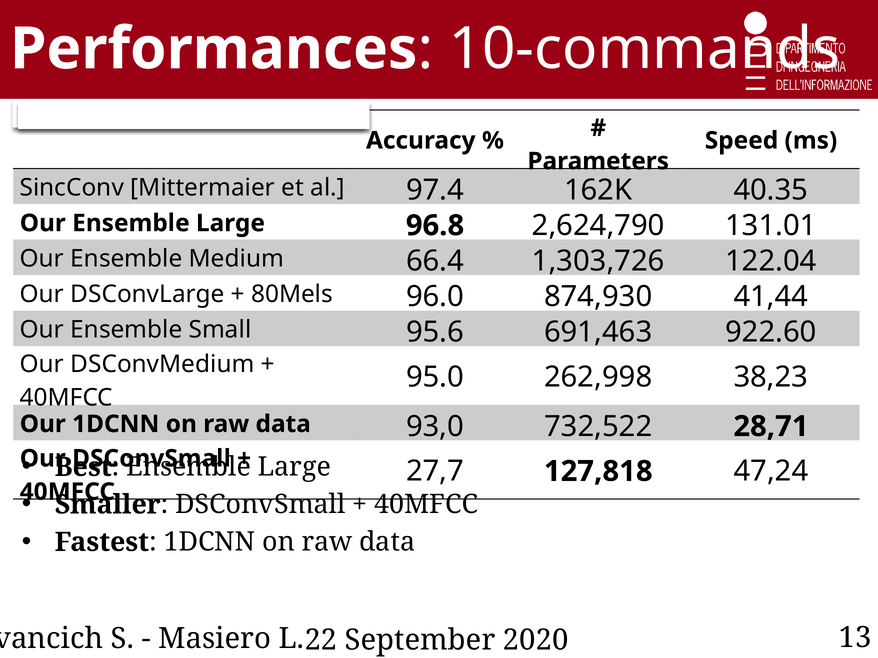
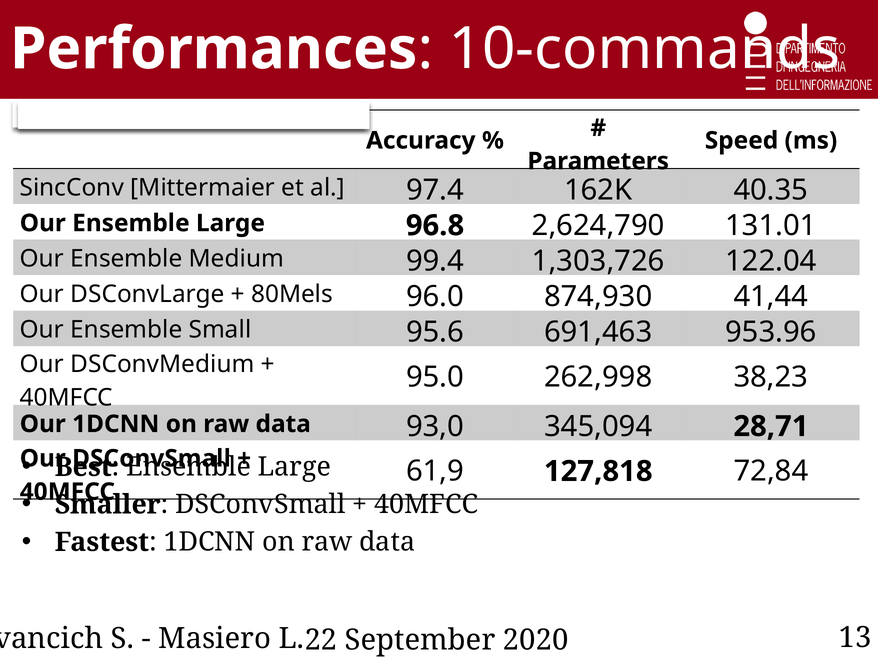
66.4: 66.4 -> 99.4
922.60: 922.60 -> 953.96
732,522: 732,522 -> 345,094
27,7: 27,7 -> 61,9
47,24: 47,24 -> 72,84
